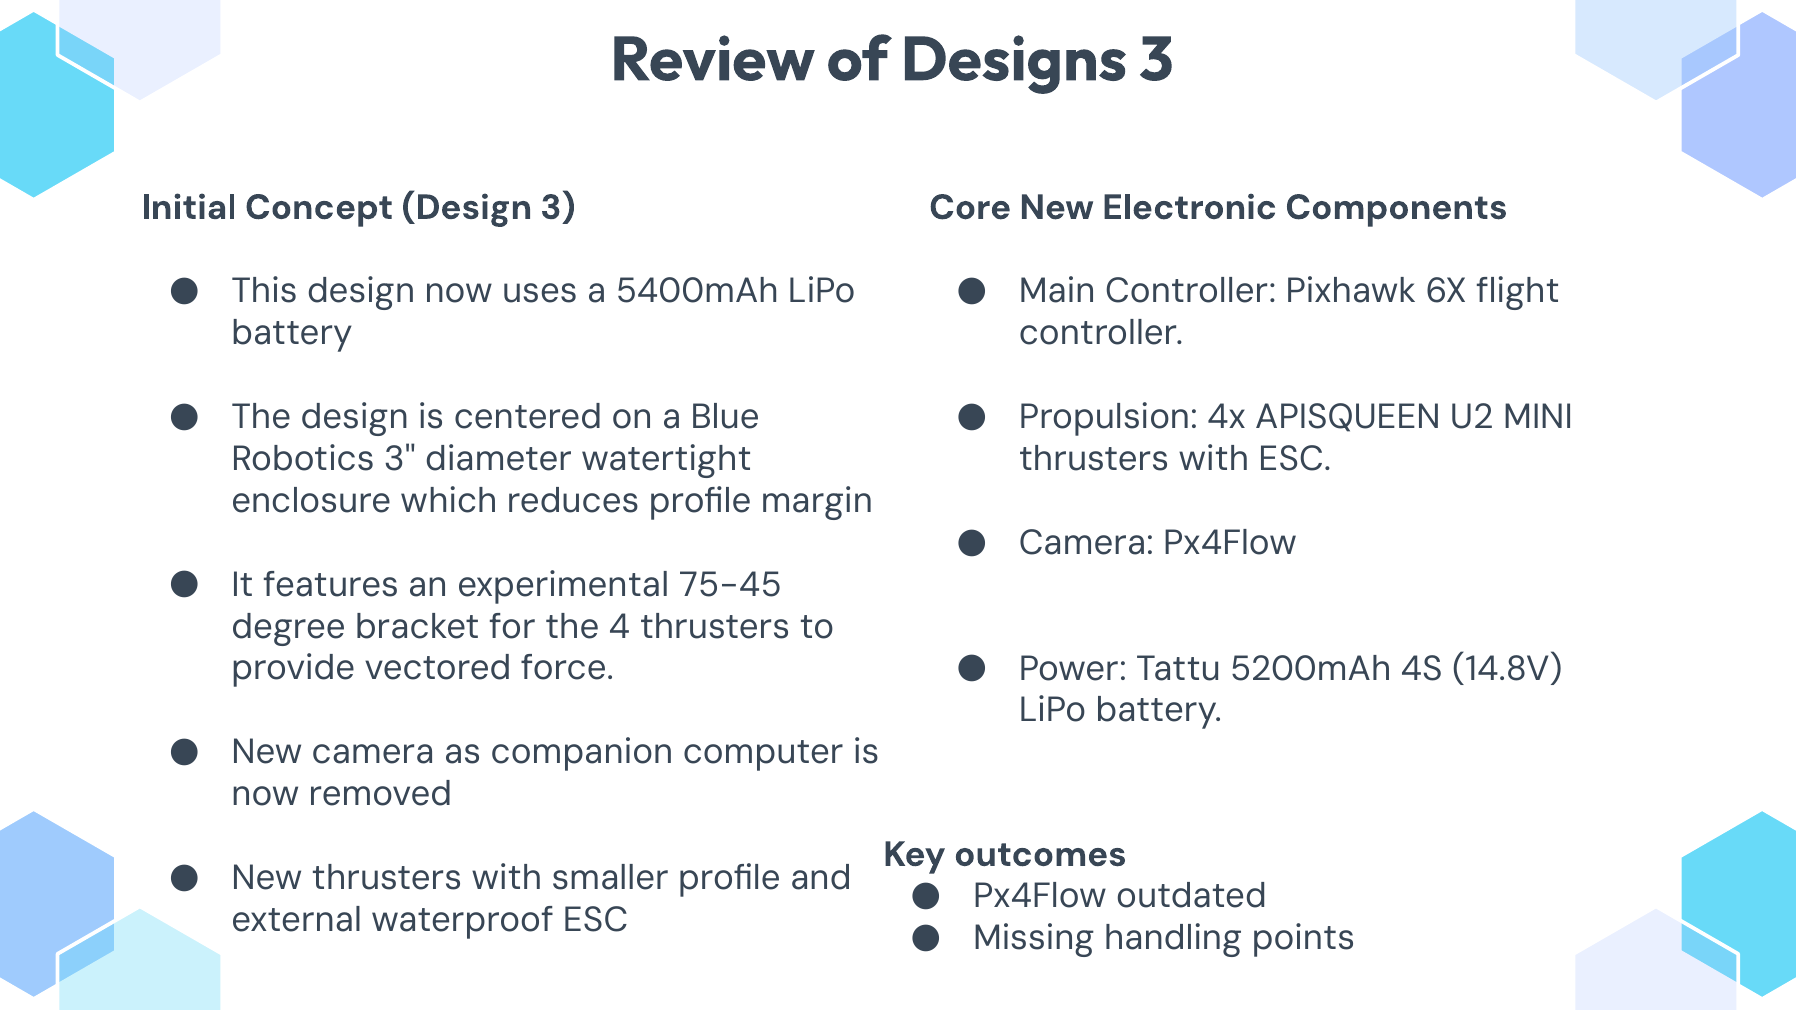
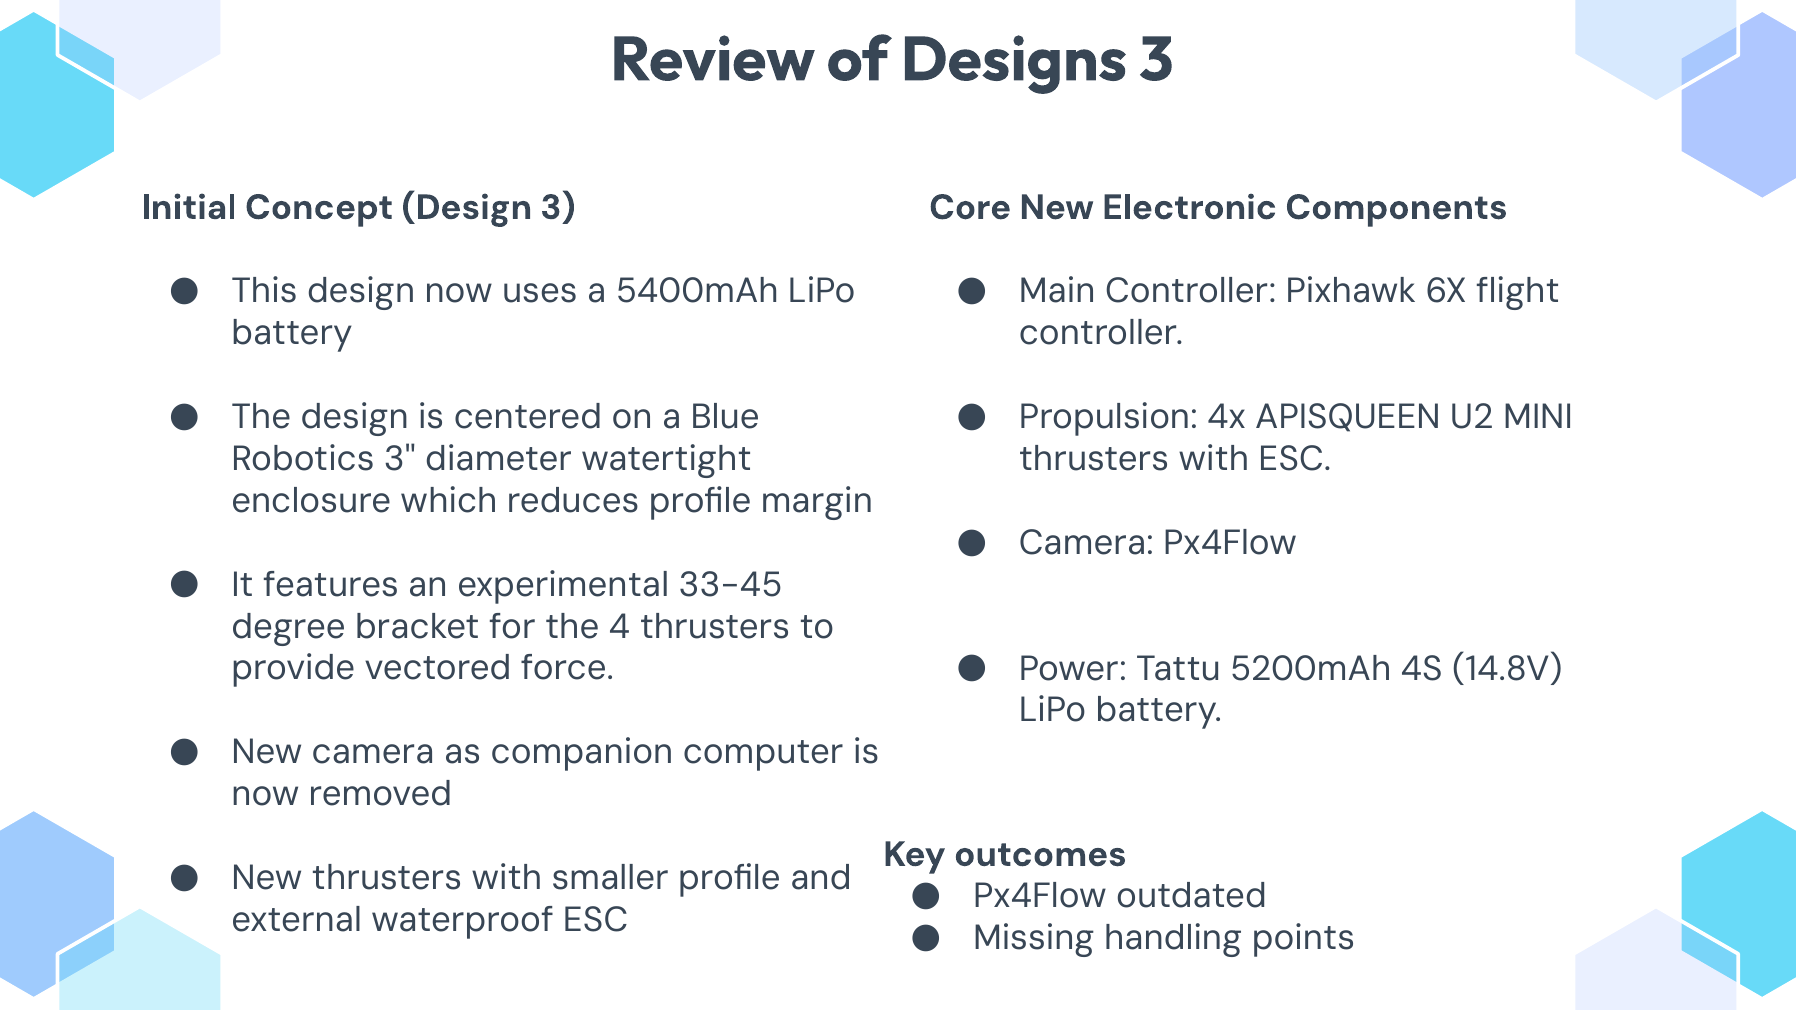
75-45: 75-45 -> 33-45
